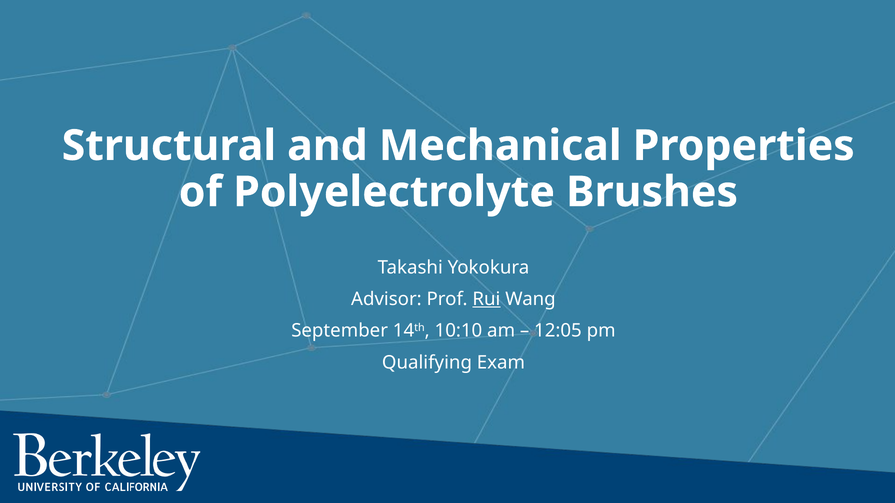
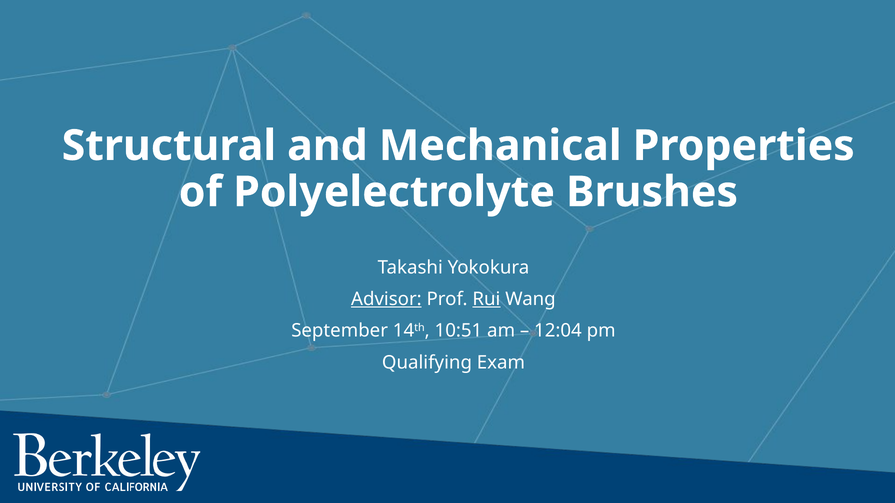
Advisor underline: none -> present
10:10: 10:10 -> 10:51
12:05: 12:05 -> 12:04
